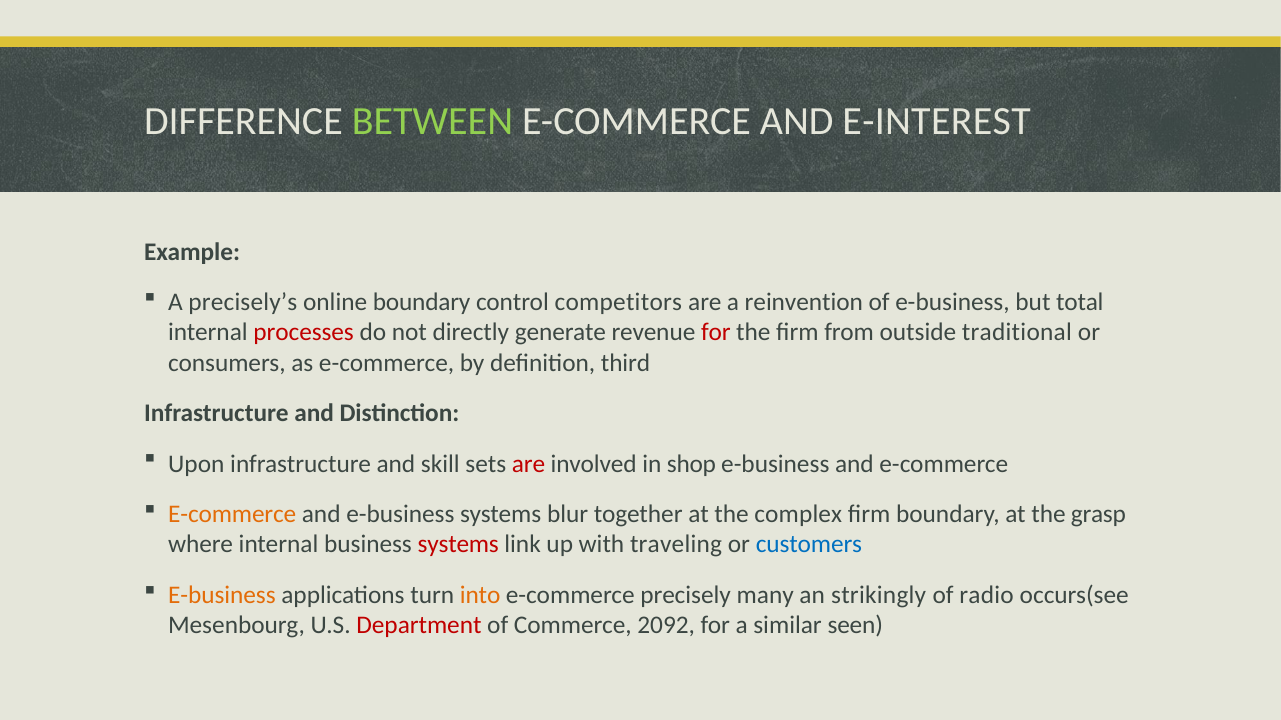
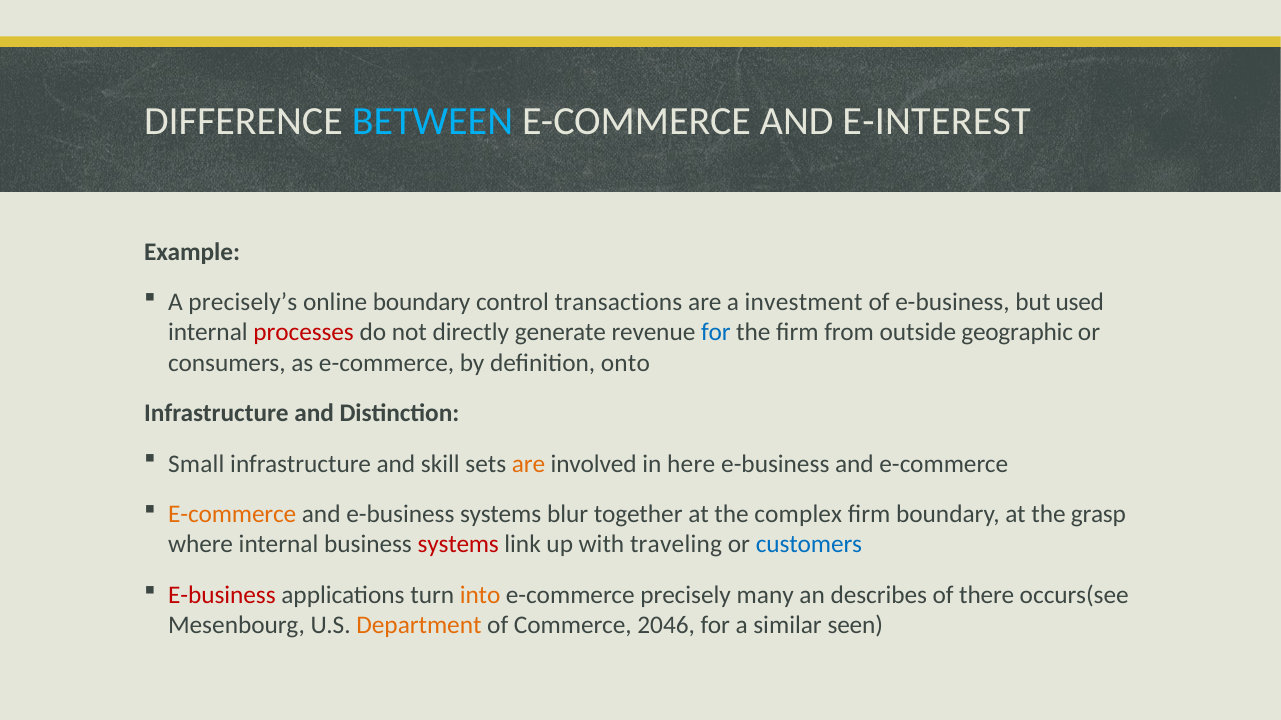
BETWEEN colour: light green -> light blue
competitors: competitors -> transactions
reinvention: reinvention -> investment
total: total -> used
for at (716, 333) colour: red -> blue
traditional: traditional -> geographic
third: third -> onto
Upon: Upon -> Small
are at (528, 464) colour: red -> orange
shop: shop -> here
E-business at (222, 595) colour: orange -> red
strikingly: strikingly -> describes
radio: radio -> there
Department colour: red -> orange
2092: 2092 -> 2046
